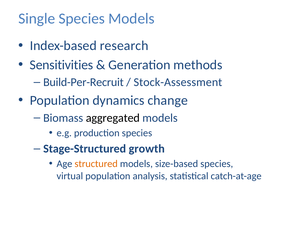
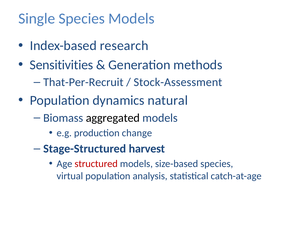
Build-Per-Recruit: Build-Per-Recruit -> That-Per-Recruit
change: change -> natural
production species: species -> change
growth: growth -> harvest
structured colour: orange -> red
